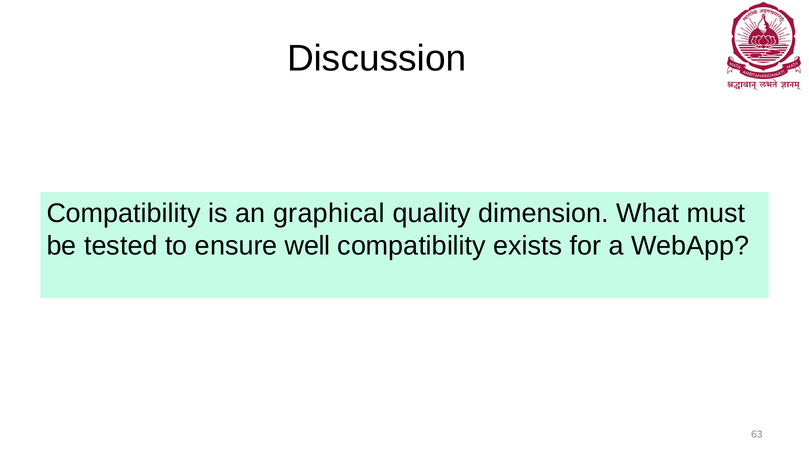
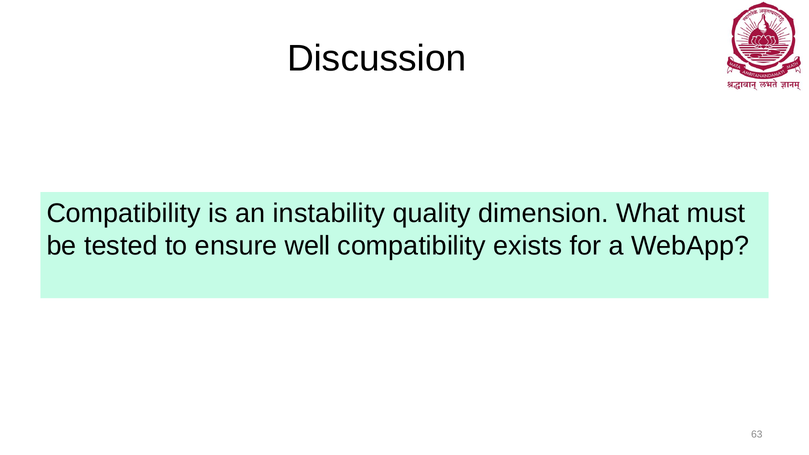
graphical: graphical -> instability
